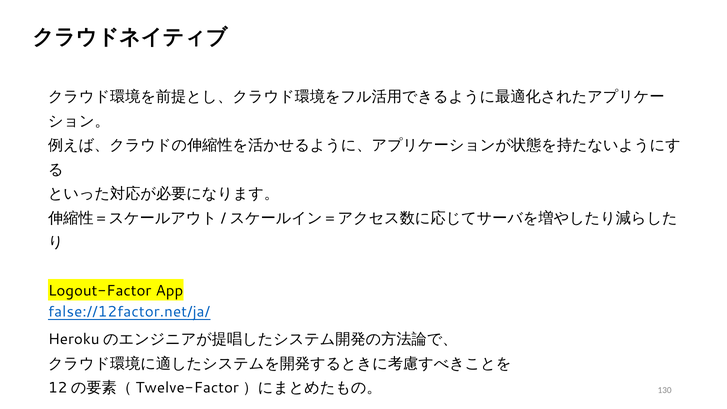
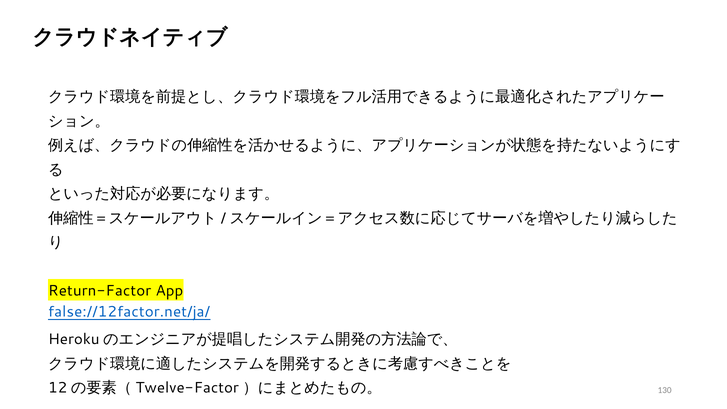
Logout-Factor: Logout-Factor -> Return-Factor
